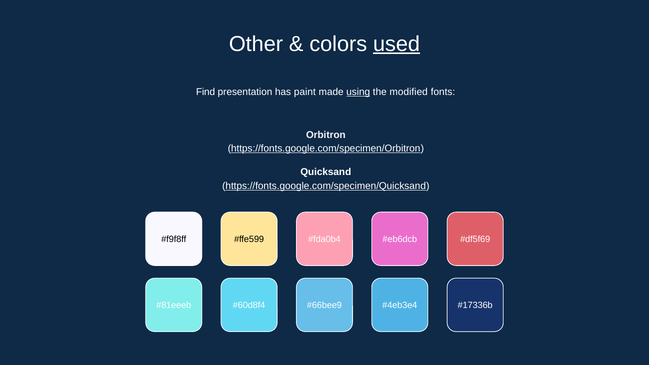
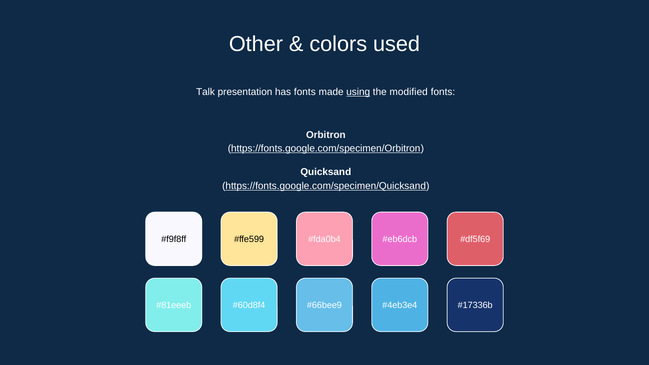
used underline: present -> none
Find: Find -> Talk
has paint: paint -> fonts
